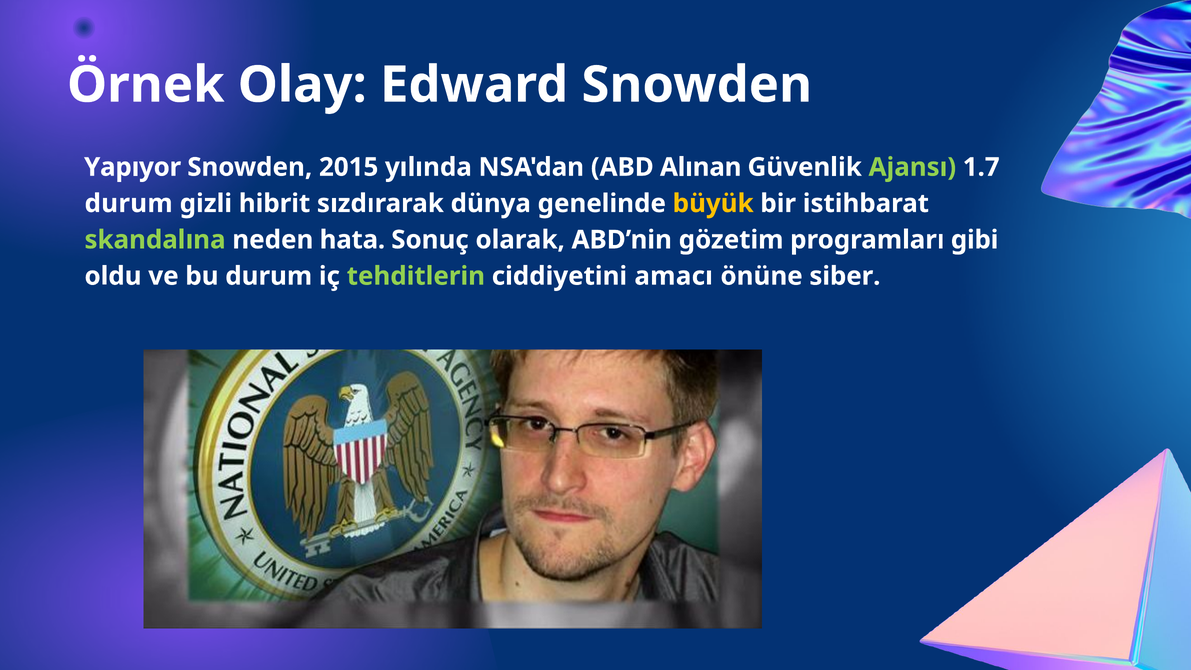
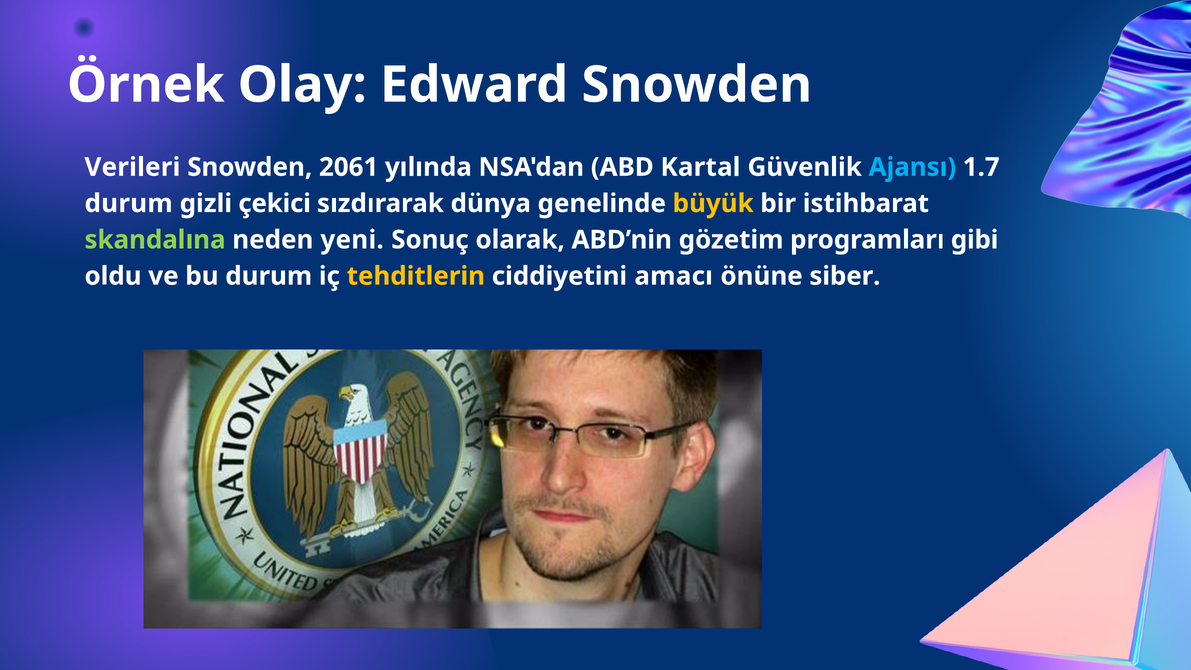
Yapıyor: Yapıyor -> Verileri
2015: 2015 -> 2061
Alınan: Alınan -> Kartal
Ajansı colour: light green -> light blue
hibrit: hibrit -> çekici
hata: hata -> yeni
tehditlerin colour: light green -> yellow
